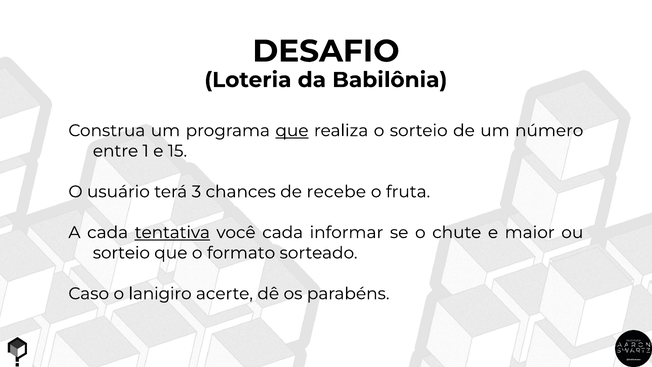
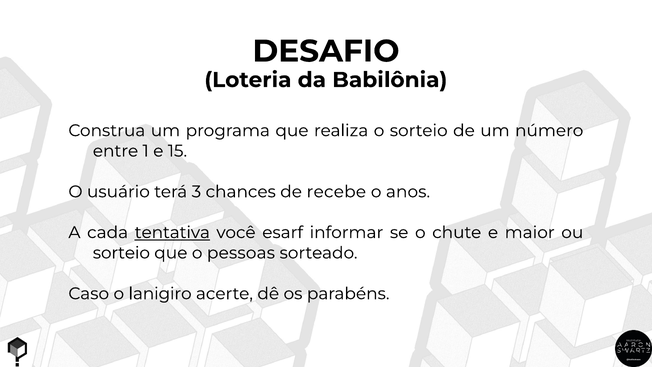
que at (292, 131) underline: present -> none
fruta: fruta -> anos
você cada: cada -> esarf
formato: formato -> pessoas
